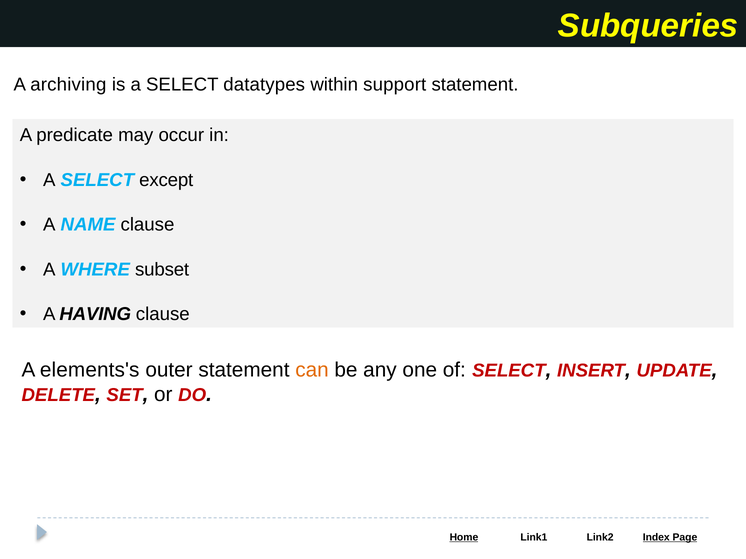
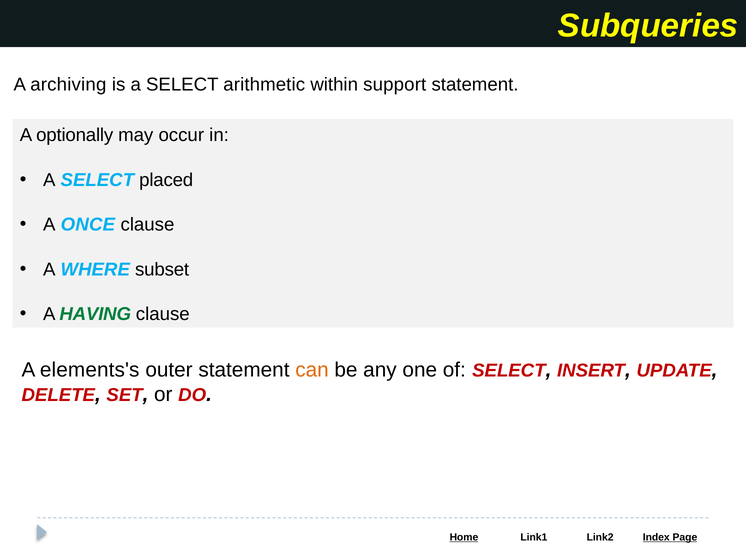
datatypes: datatypes -> arithmetic
predicate: predicate -> optionally
except: except -> placed
NAME: NAME -> ONCE
HAVING colour: black -> green
